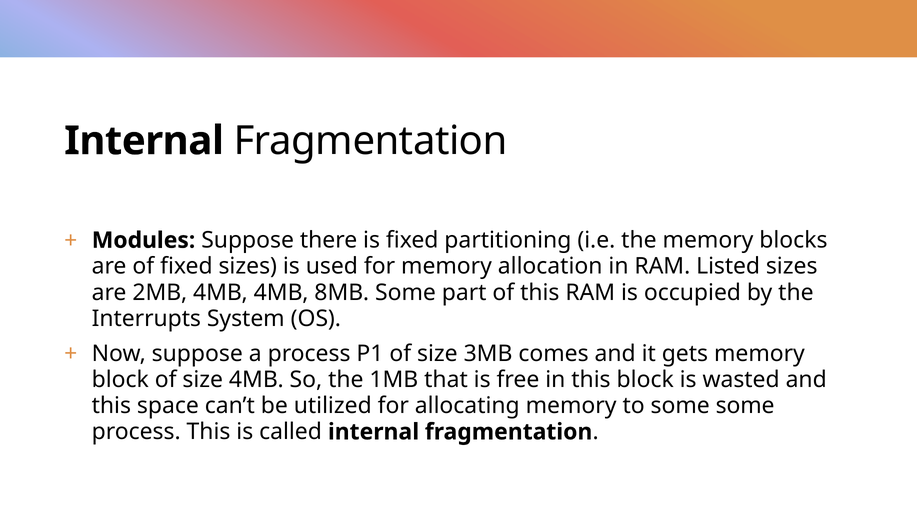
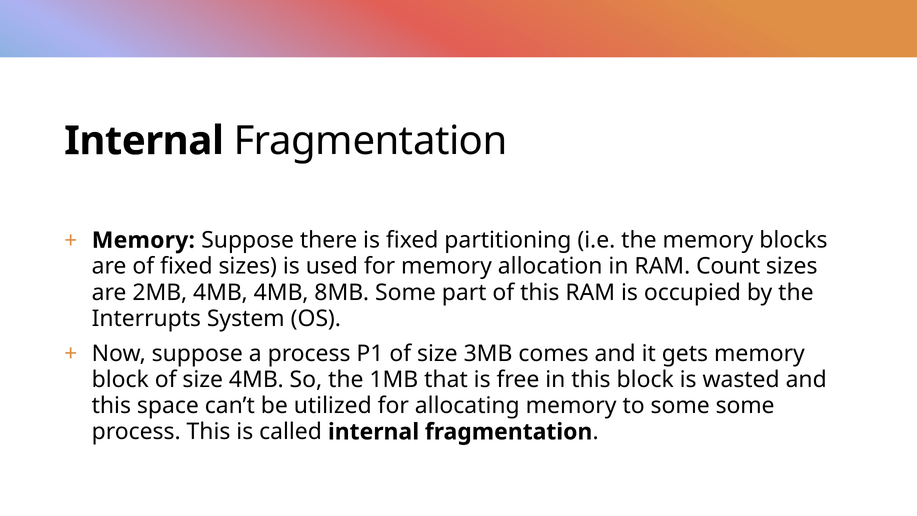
Modules at (143, 240): Modules -> Memory
Listed: Listed -> Count
